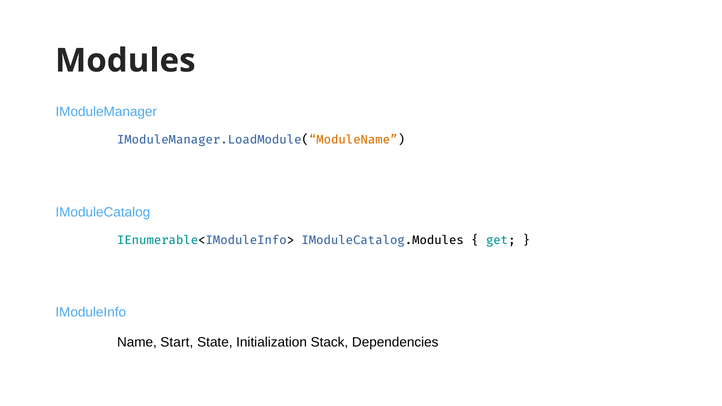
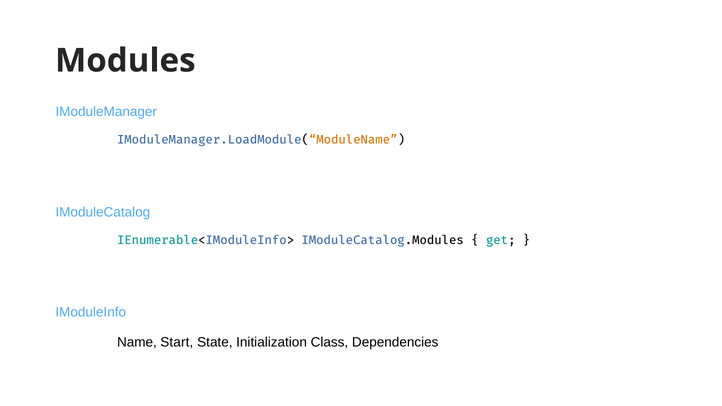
Stack: Stack -> Class
